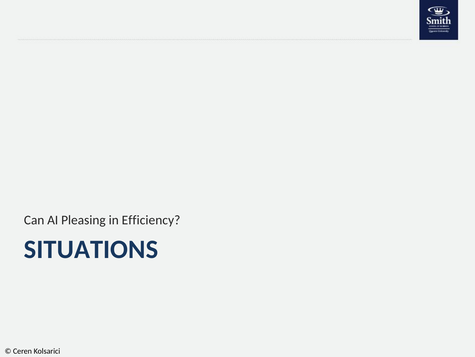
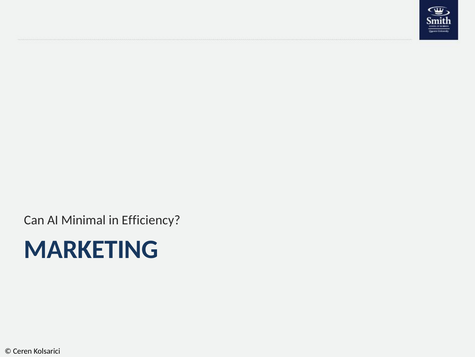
Pleasing: Pleasing -> Minimal
SITUATIONS: SITUATIONS -> MARKETING
